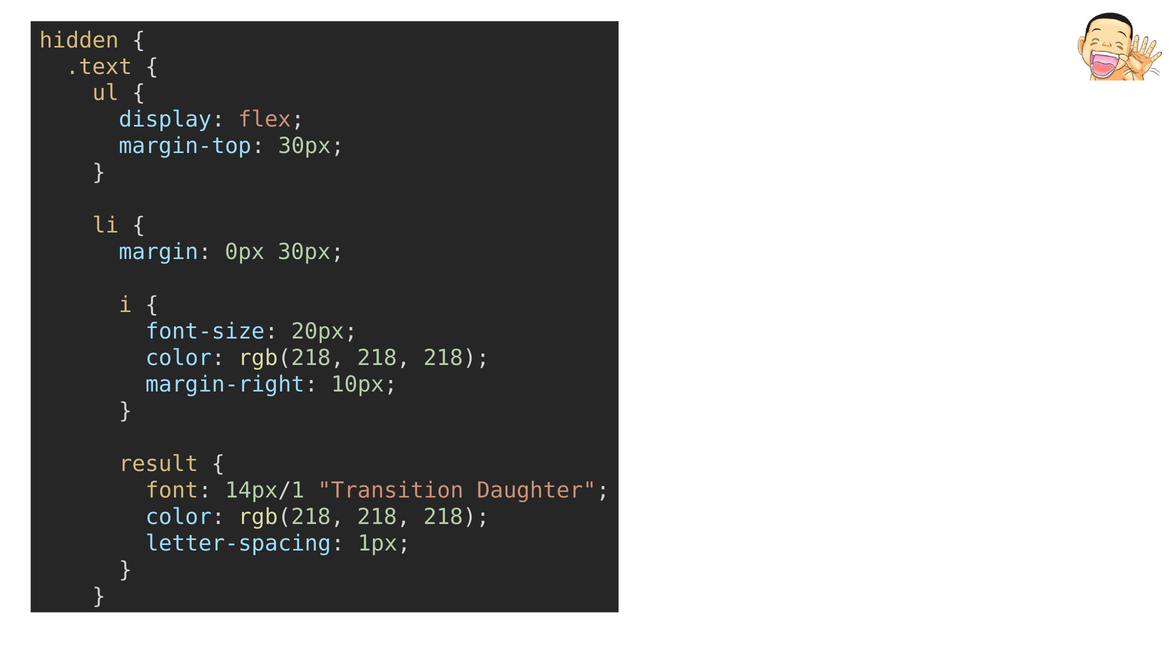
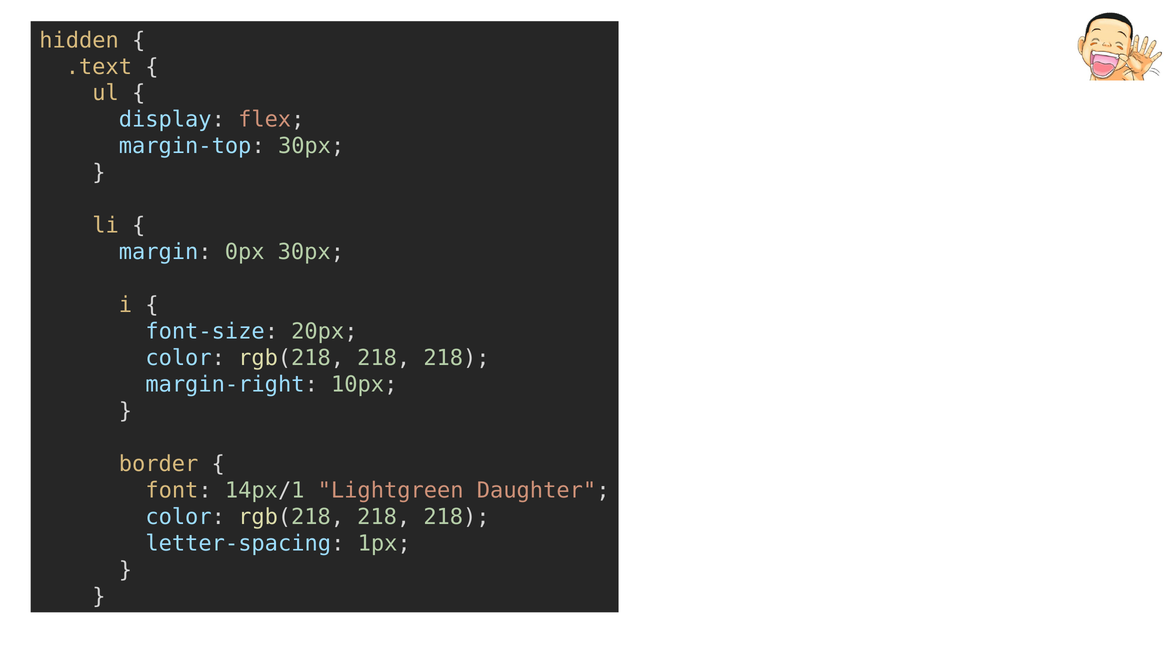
result: result -> border
Transition: Transition -> Lightgreen
